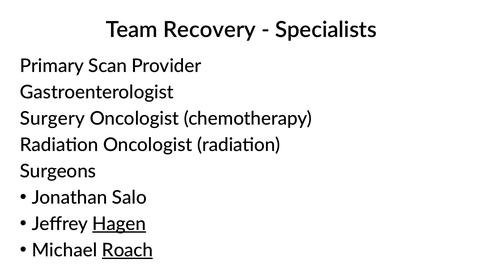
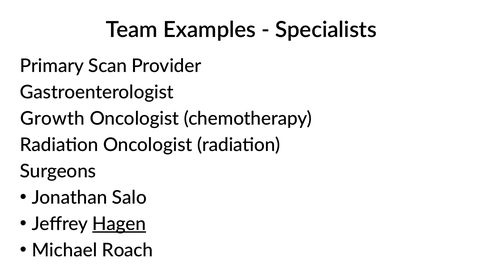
Recovery: Recovery -> Examples
Surgery: Surgery -> Growth
Roach underline: present -> none
